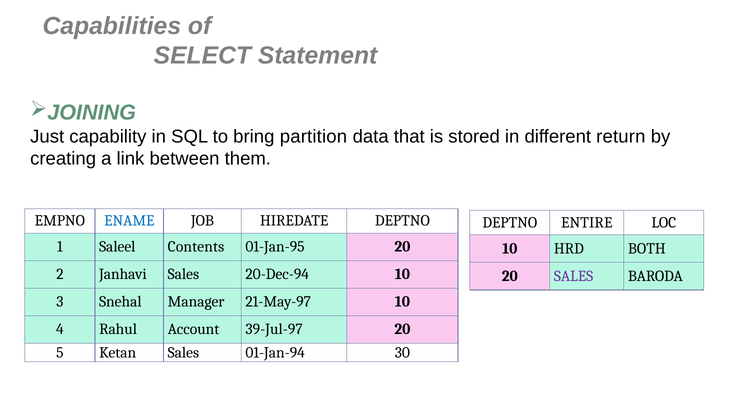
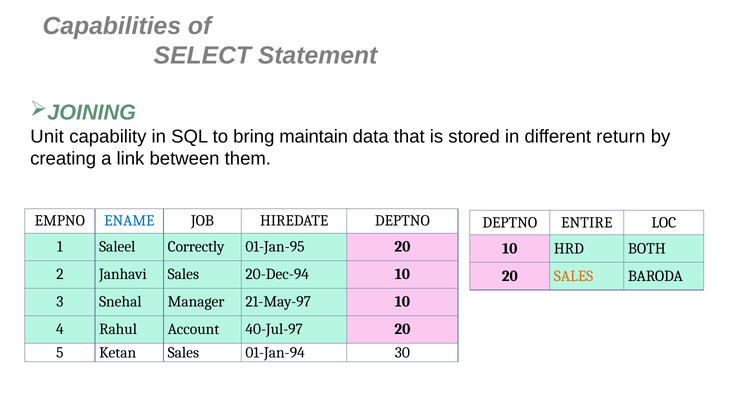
Just: Just -> Unit
partition: partition -> maintain
Contents: Contents -> Correctly
SALES at (574, 276) colour: purple -> orange
39-Jul-97: 39-Jul-97 -> 40-Jul-97
